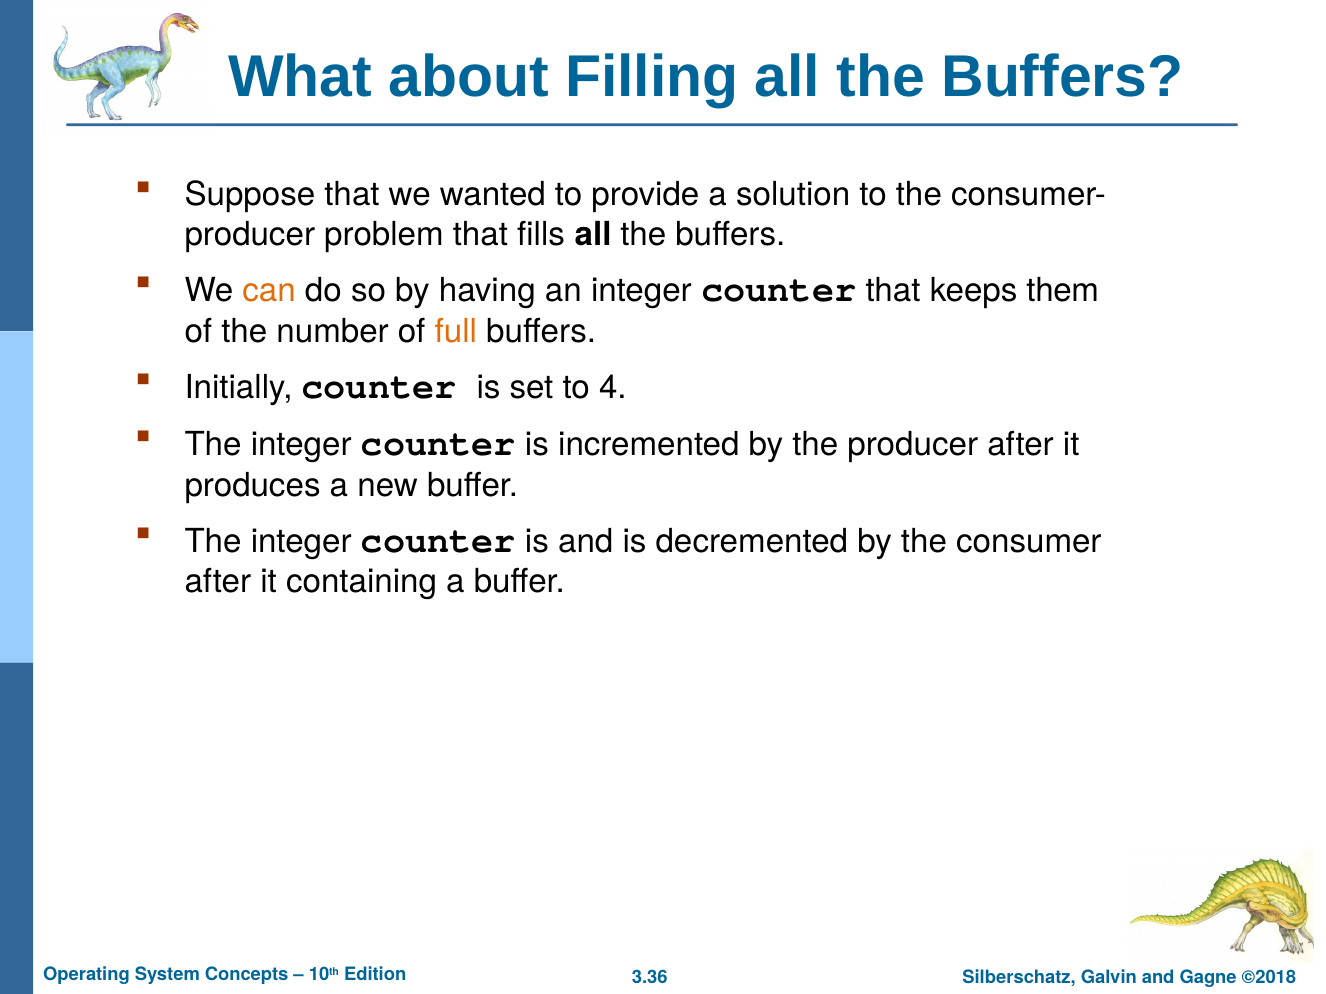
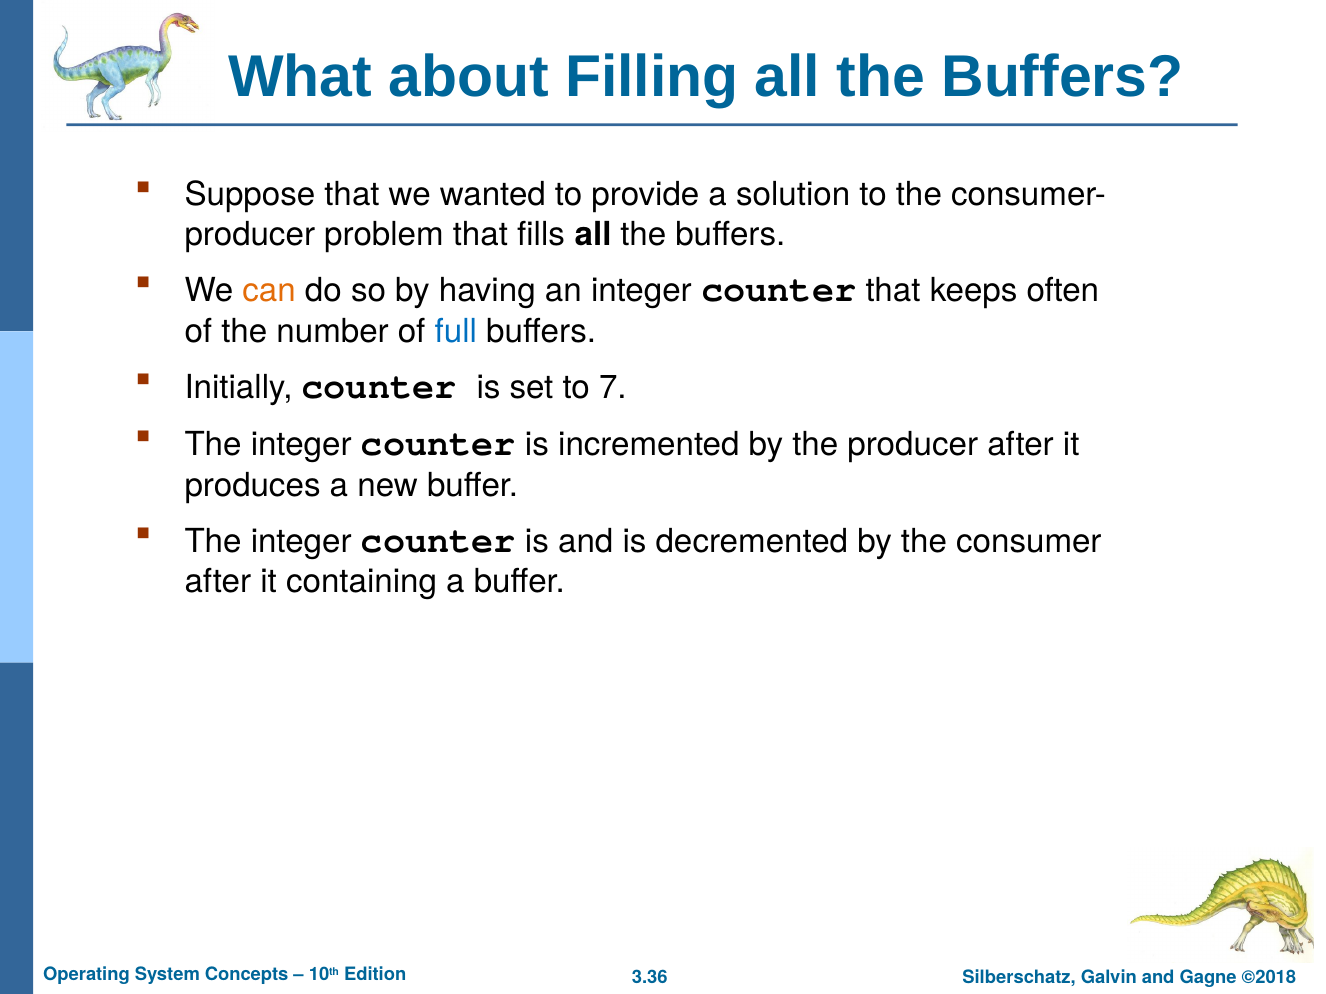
them: them -> often
full colour: orange -> blue
4: 4 -> 7
